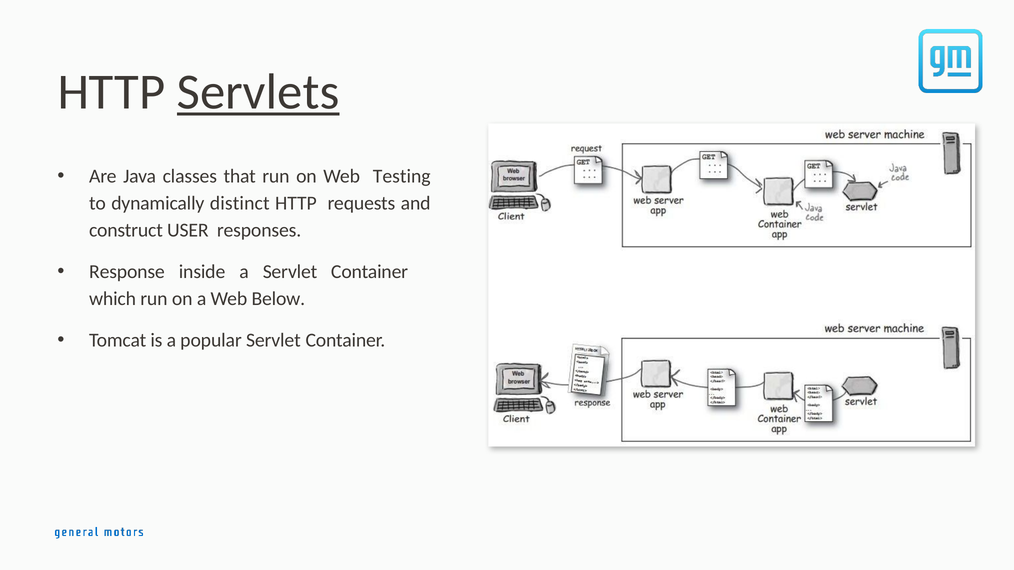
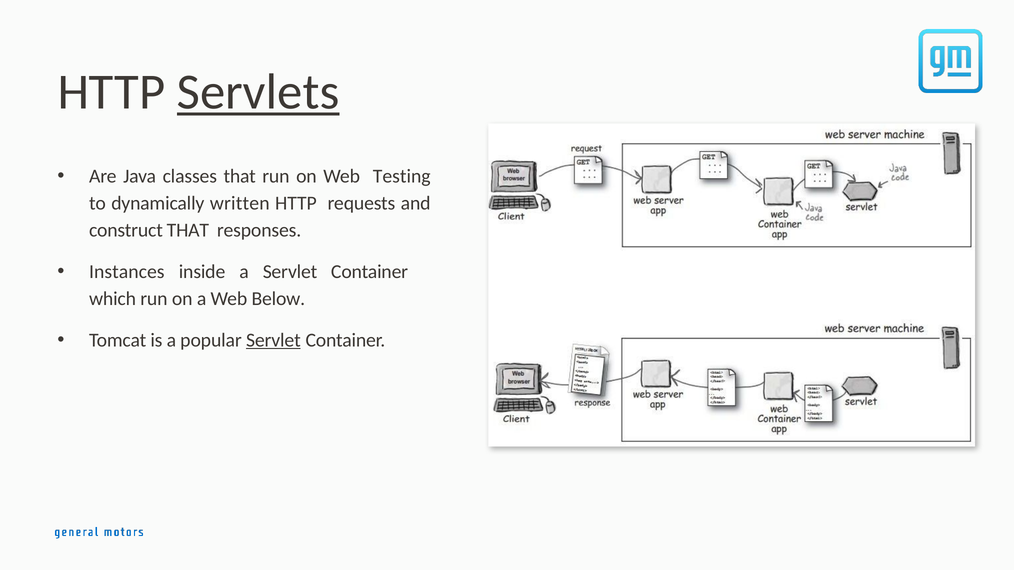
distinct: distinct -> written
construct USER: USER -> THAT
Response: Response -> Instances
Servlet at (273, 340) underline: none -> present
